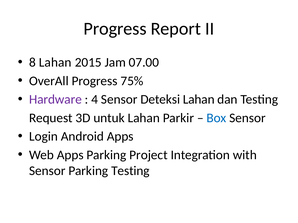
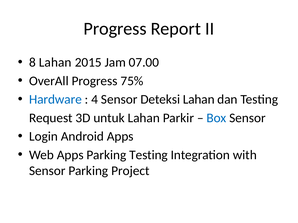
Hardware colour: purple -> blue
Parking Project: Project -> Testing
Parking Testing: Testing -> Project
